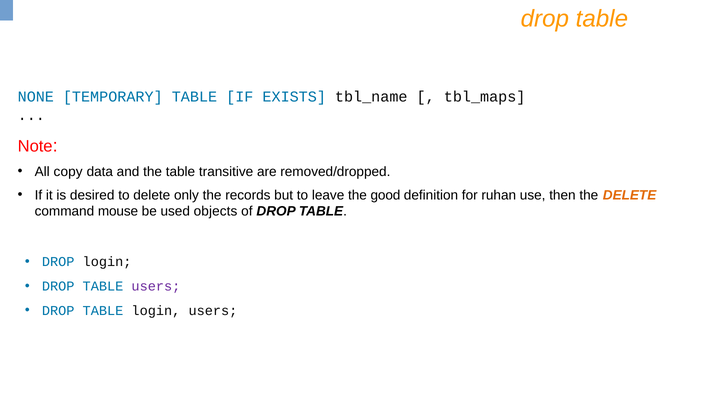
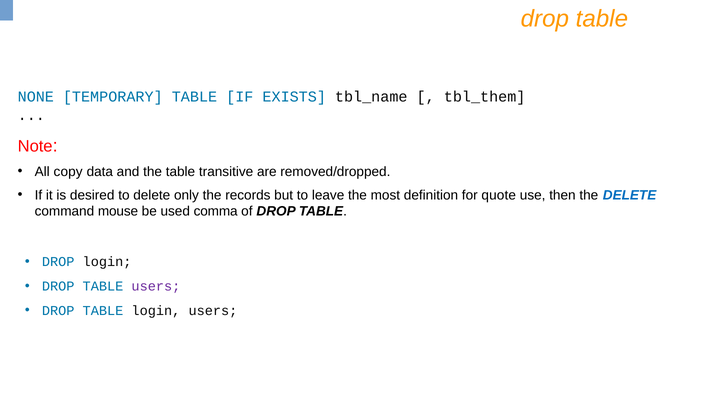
tbl_maps: tbl_maps -> tbl_them
good: good -> most
ruhan: ruhan -> quote
DELETE at (630, 195) colour: orange -> blue
objects: objects -> comma
